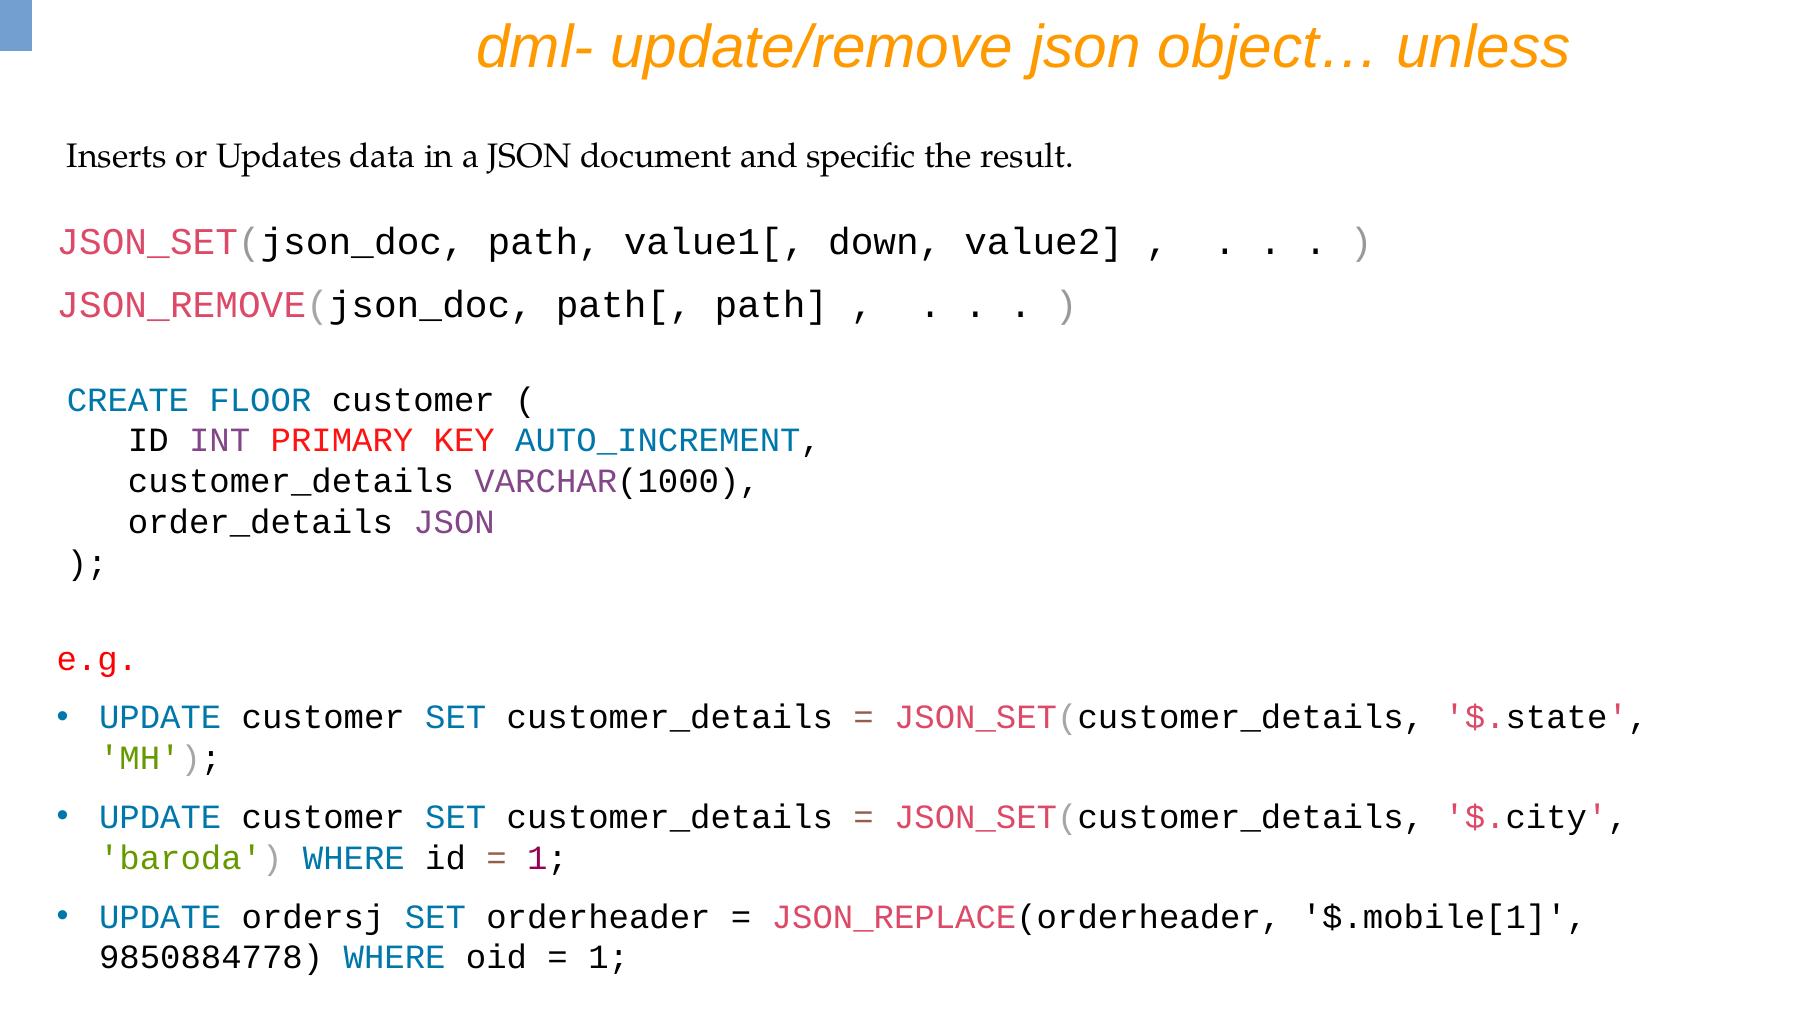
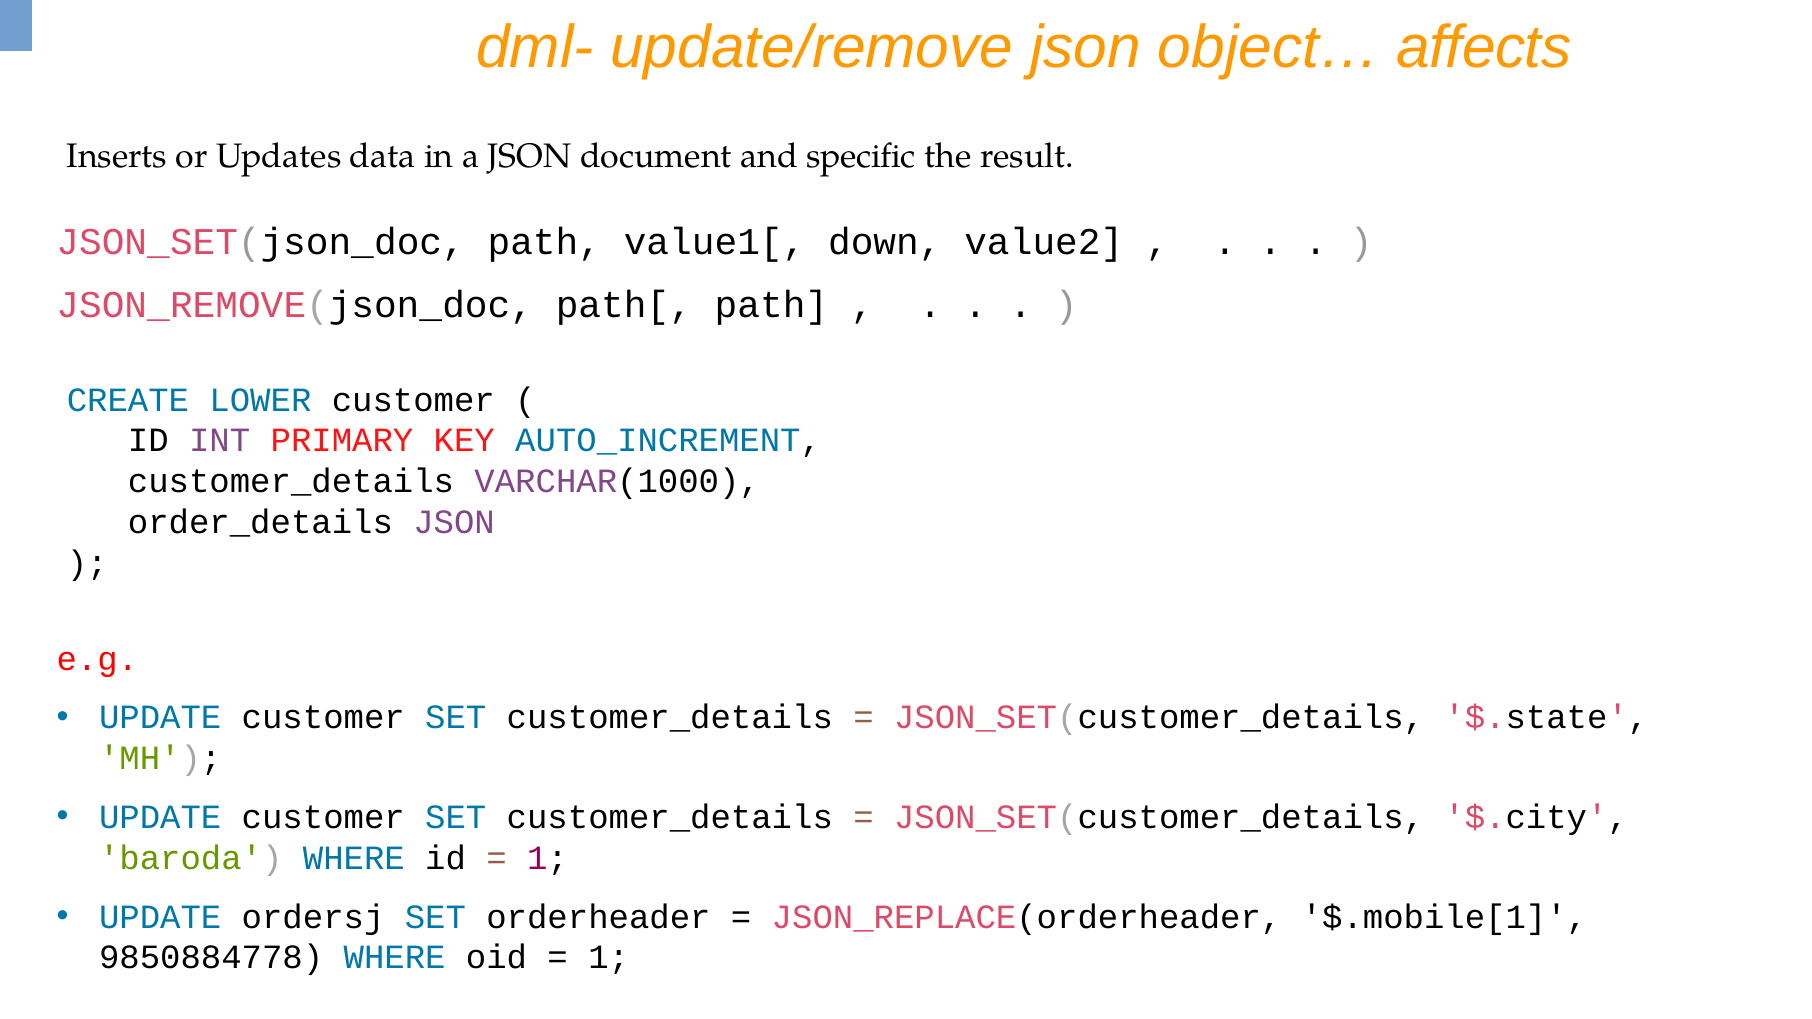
unless: unless -> affects
FLOOR: FLOOR -> LOWER
